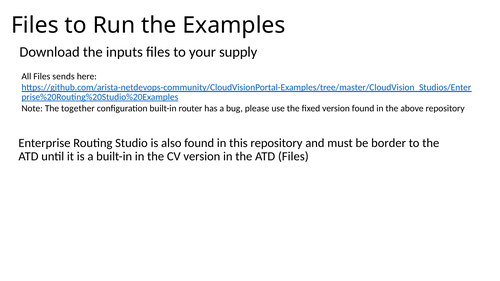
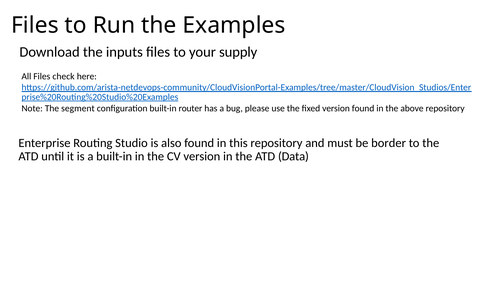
sends: sends -> check
together: together -> segment
ATD Files: Files -> Data
